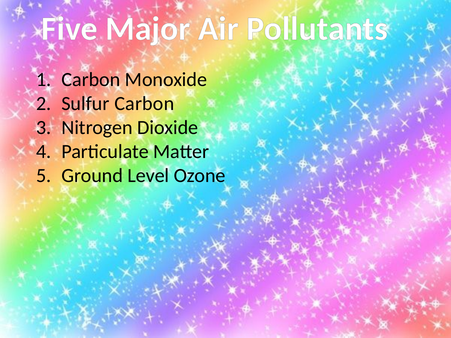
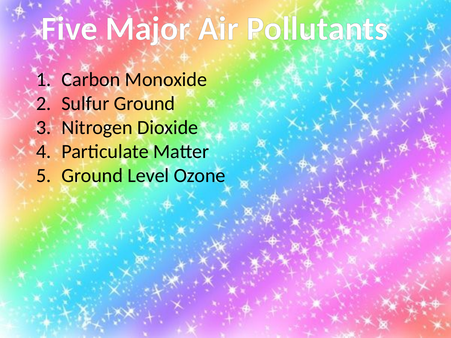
Sulfur Carbon: Carbon -> Ground
